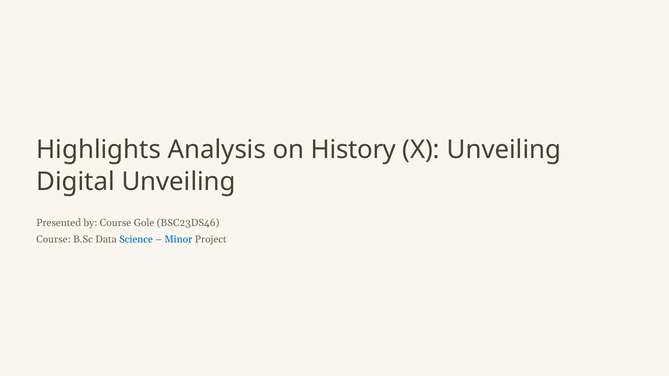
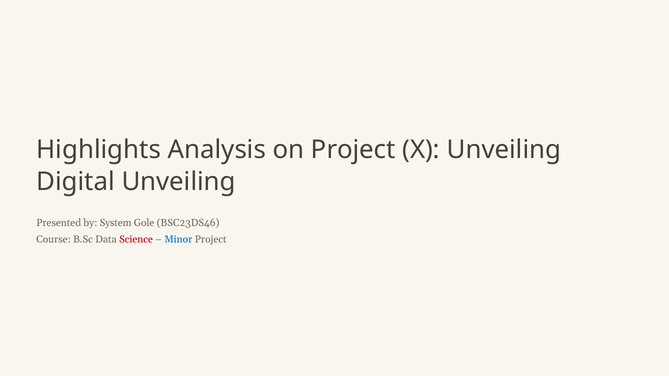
on History: History -> Project
by Course: Course -> System
Science colour: blue -> red
